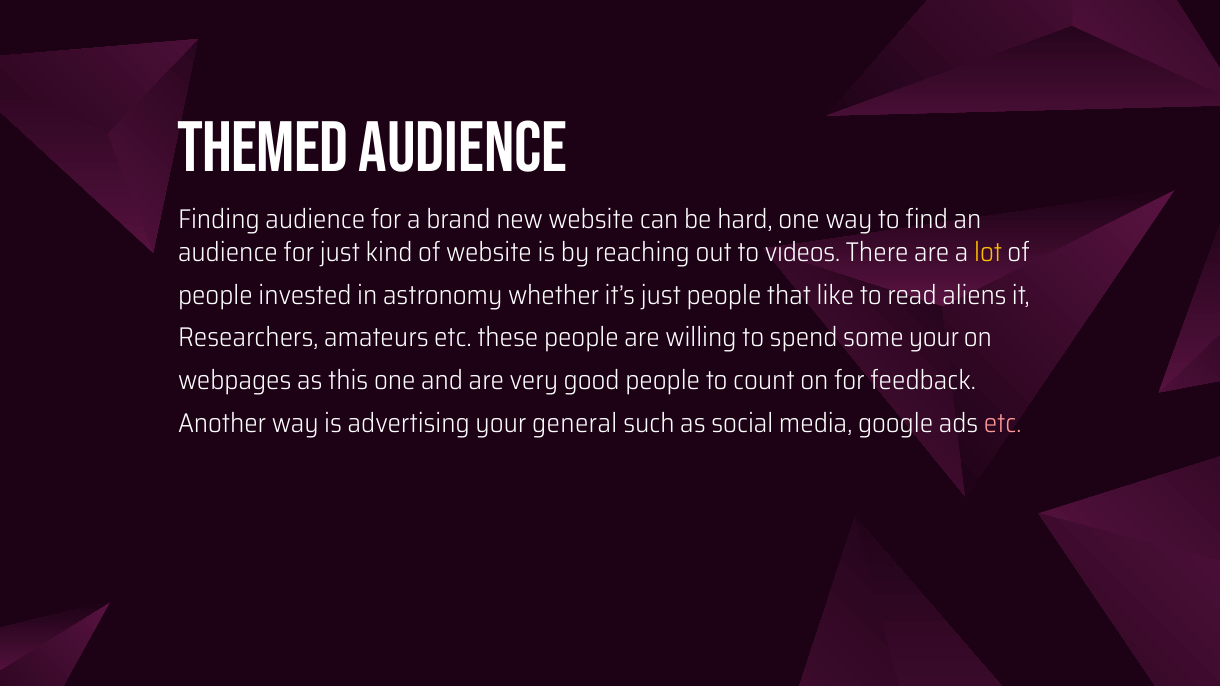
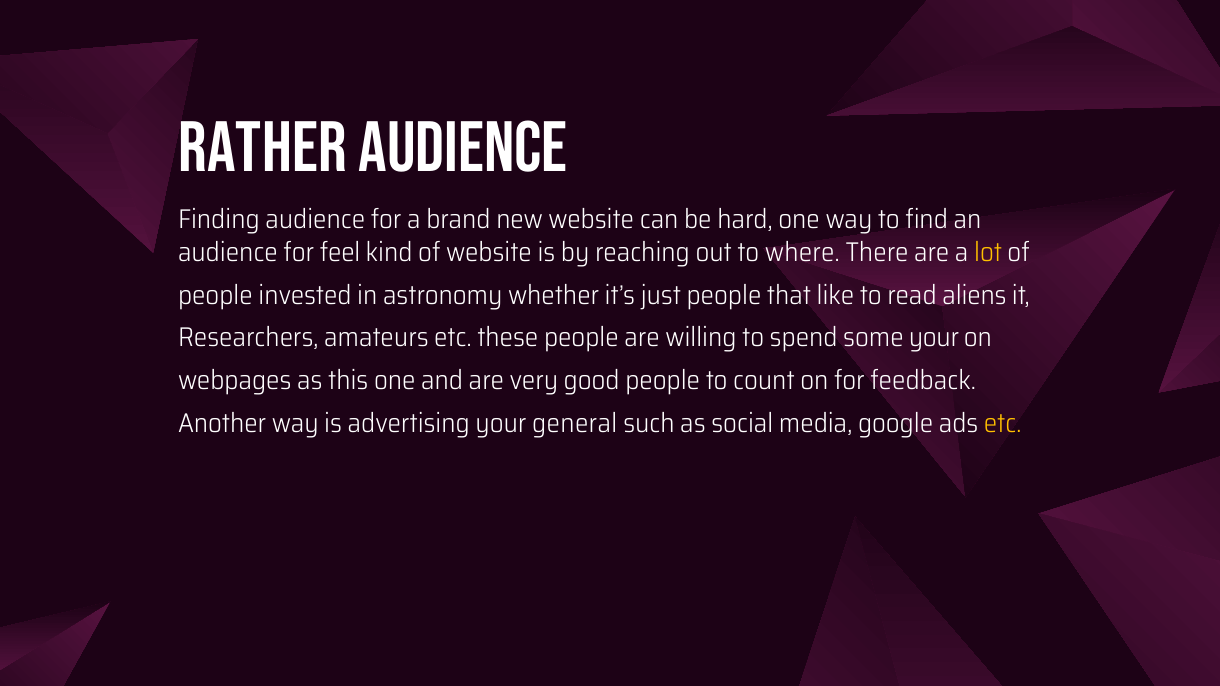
THEMED: THEMED -> RATHER
for just: just -> feel
videos: videos -> where
etc at (1003, 423) colour: pink -> yellow
